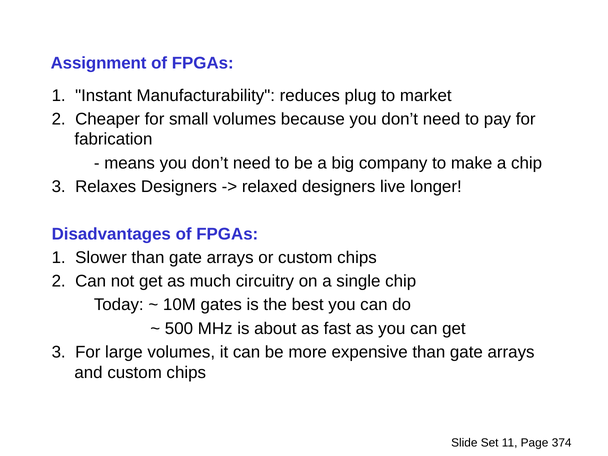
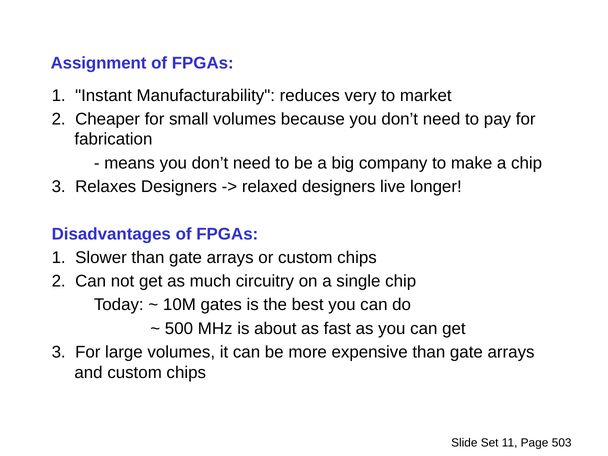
plug: plug -> very
374: 374 -> 503
